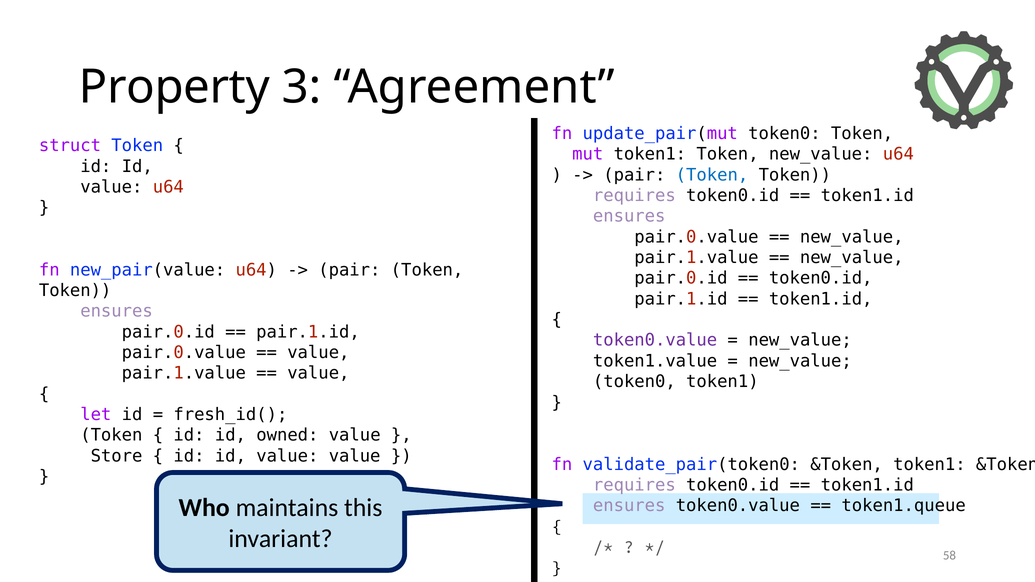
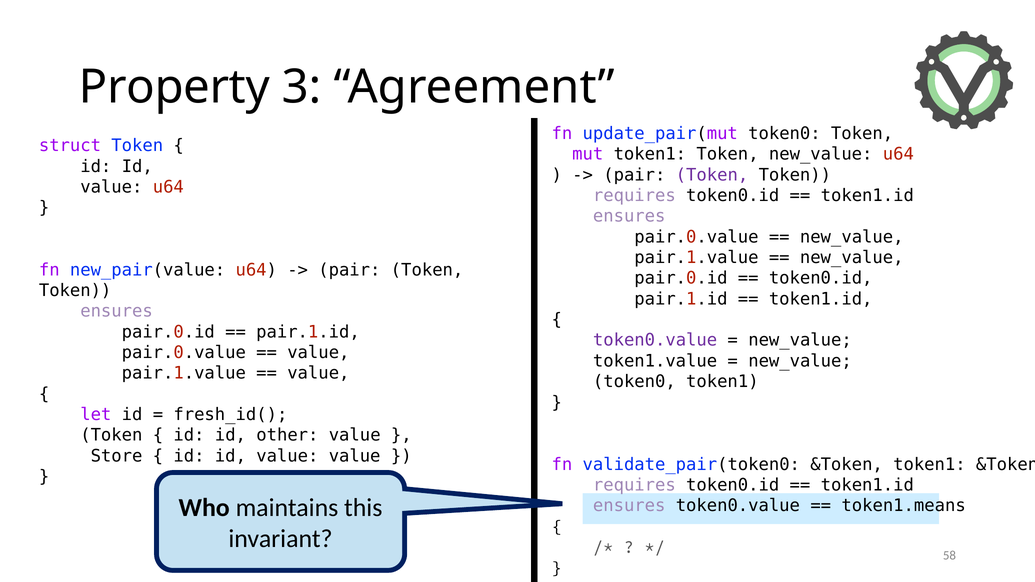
Token at (712, 175) colour: blue -> purple
owned: owned -> other
token1.queue: token1.queue -> token1.means
